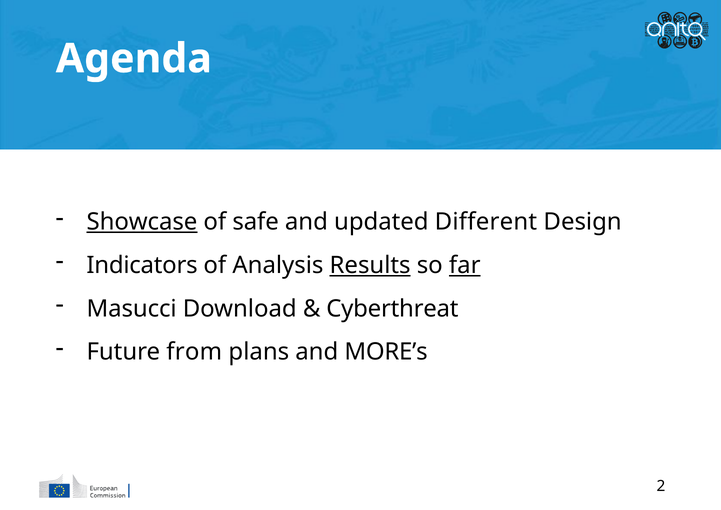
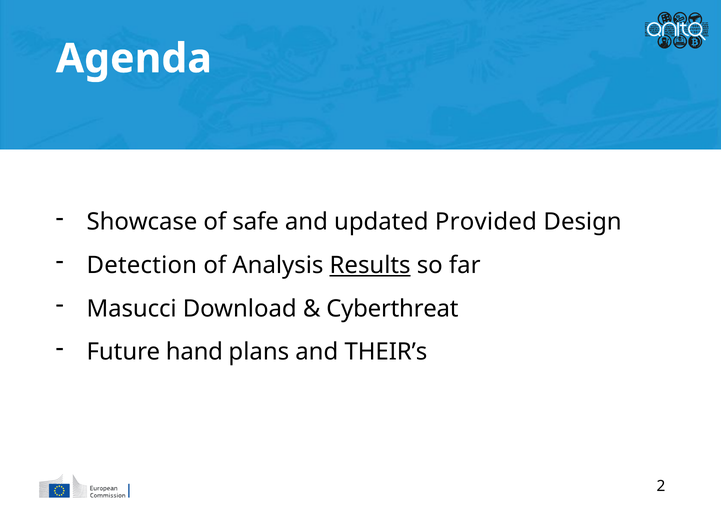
Showcase underline: present -> none
Different: Different -> Provided
Indicators: Indicators -> Detection
far underline: present -> none
from: from -> hand
MORE’s: MORE’s -> THEIR’s
